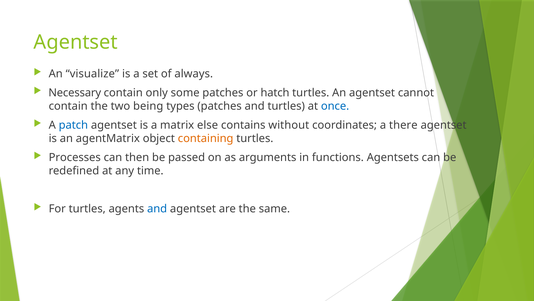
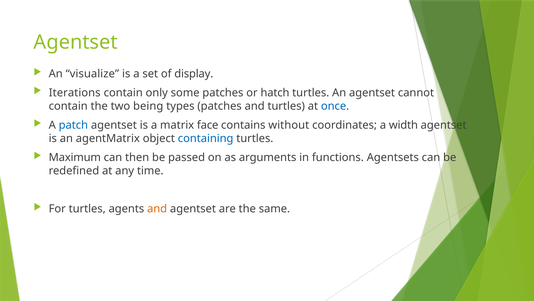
always: always -> display
Necessary: Necessary -> Iterations
else: else -> face
there: there -> width
containing colour: orange -> blue
Processes: Processes -> Maximum
and at (157, 208) colour: blue -> orange
